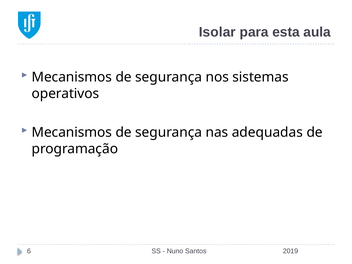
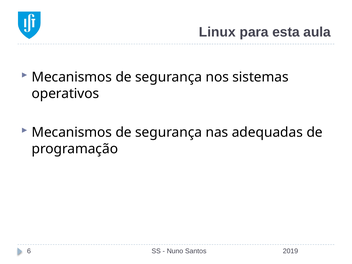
Isolar: Isolar -> Linux
